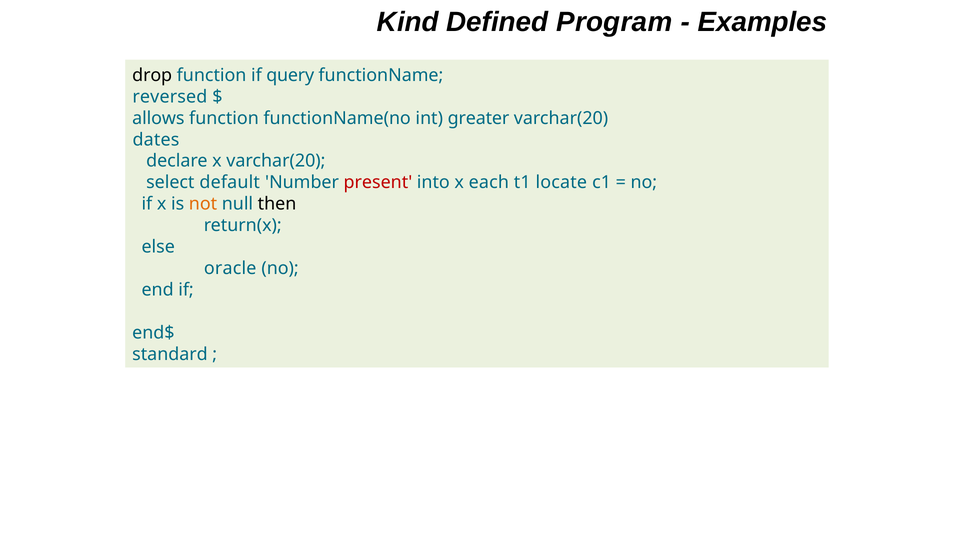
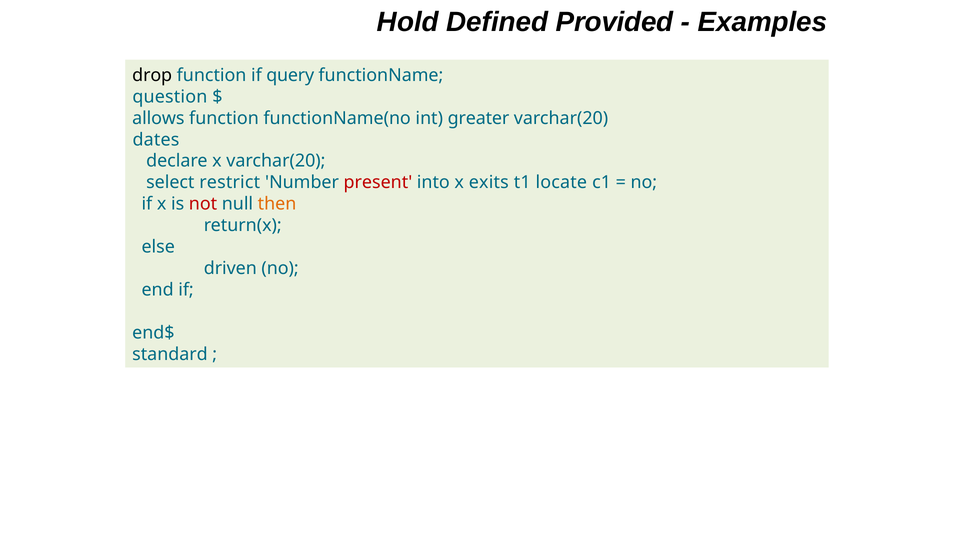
Kind: Kind -> Hold
Program: Program -> Provided
reversed: reversed -> question
default: default -> restrict
each: each -> exits
not colour: orange -> red
then colour: black -> orange
oracle: oracle -> driven
